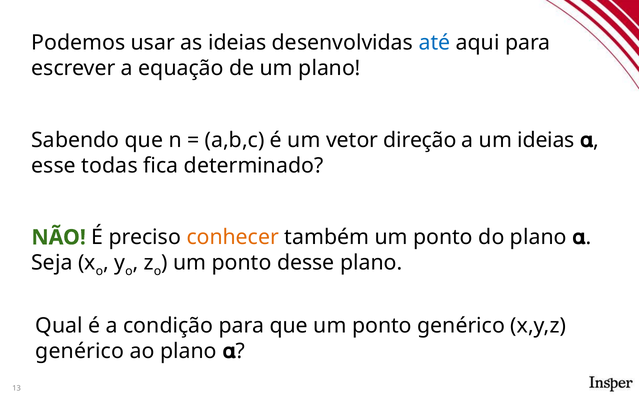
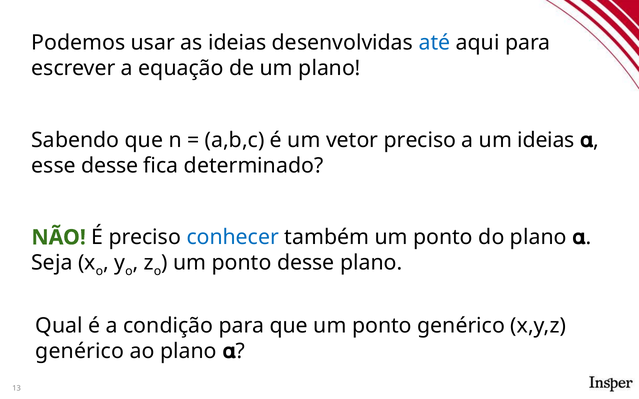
vetor direção: direção -> preciso
esse todas: todas -> desse
conhecer colour: orange -> blue
